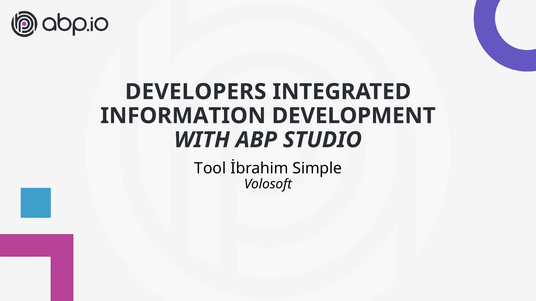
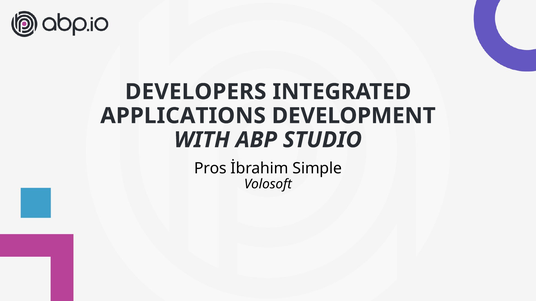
INFORMATION: INFORMATION -> APPLICATIONS
Tool: Tool -> Pros
